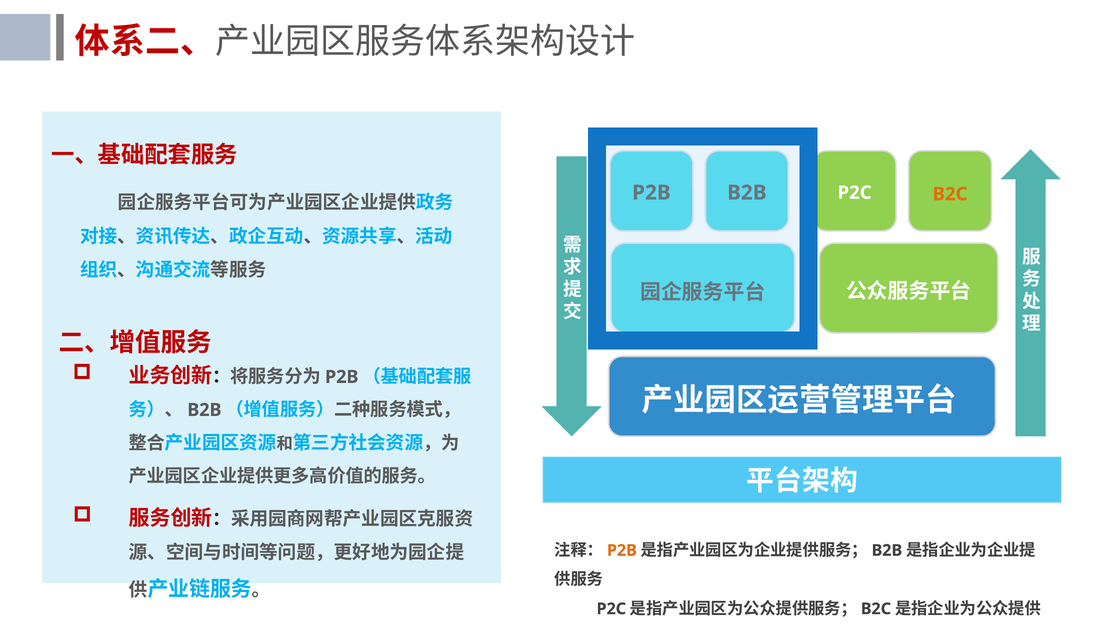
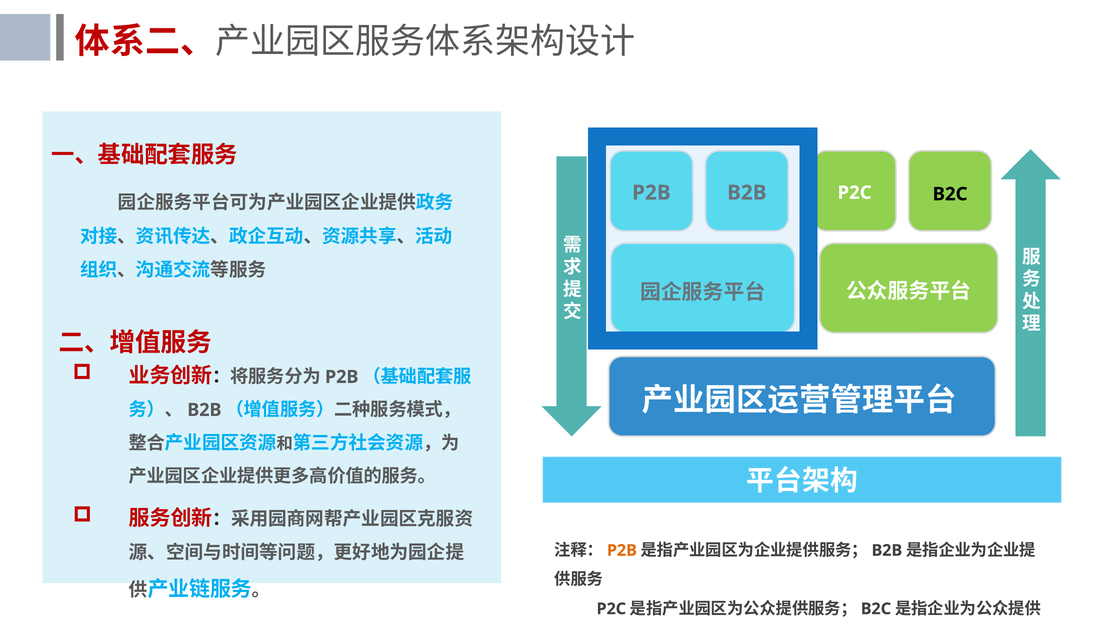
B2C at (950, 194) colour: orange -> black
